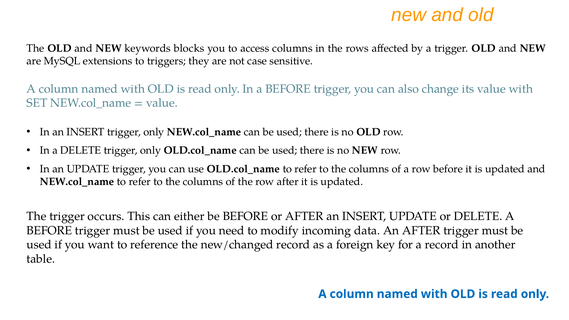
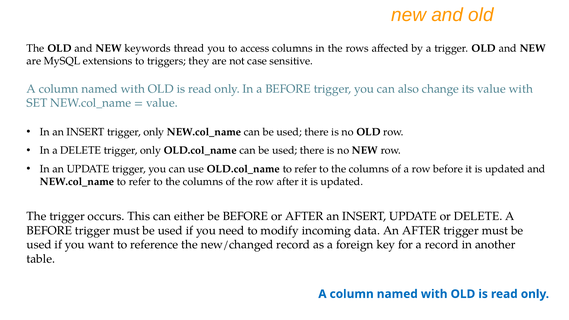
blocks: blocks -> thread
